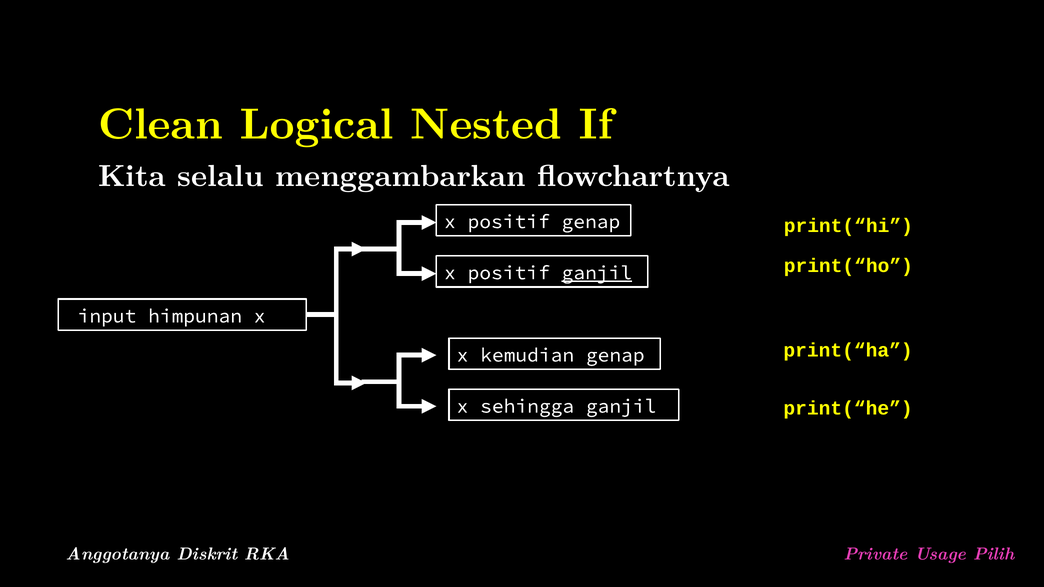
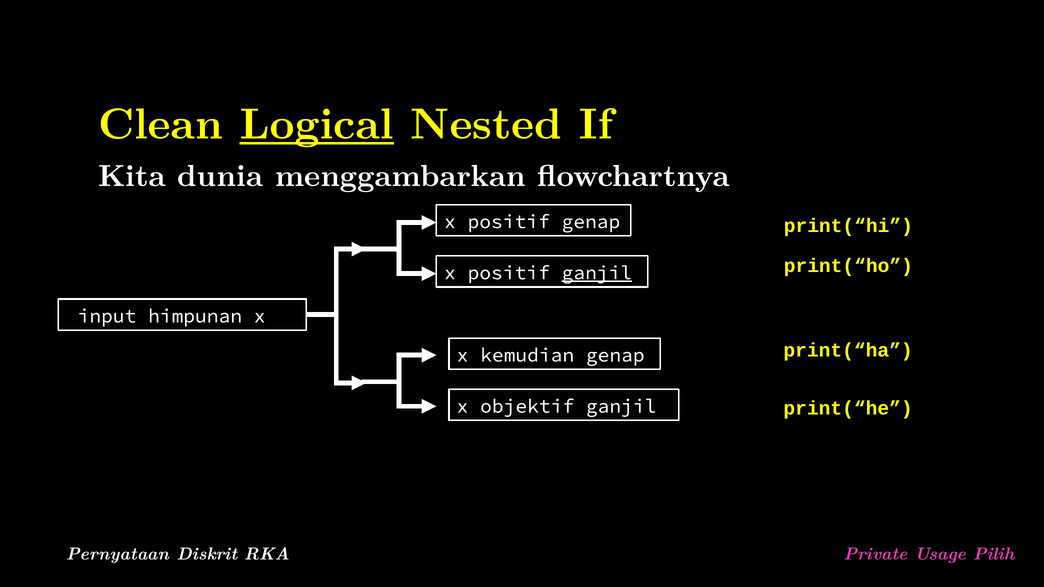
Logical underline: none -> present
selalu: selalu -> dunia
sehingga: sehingga -> objektif
Anggotanya: Anggotanya -> Pernyataan
